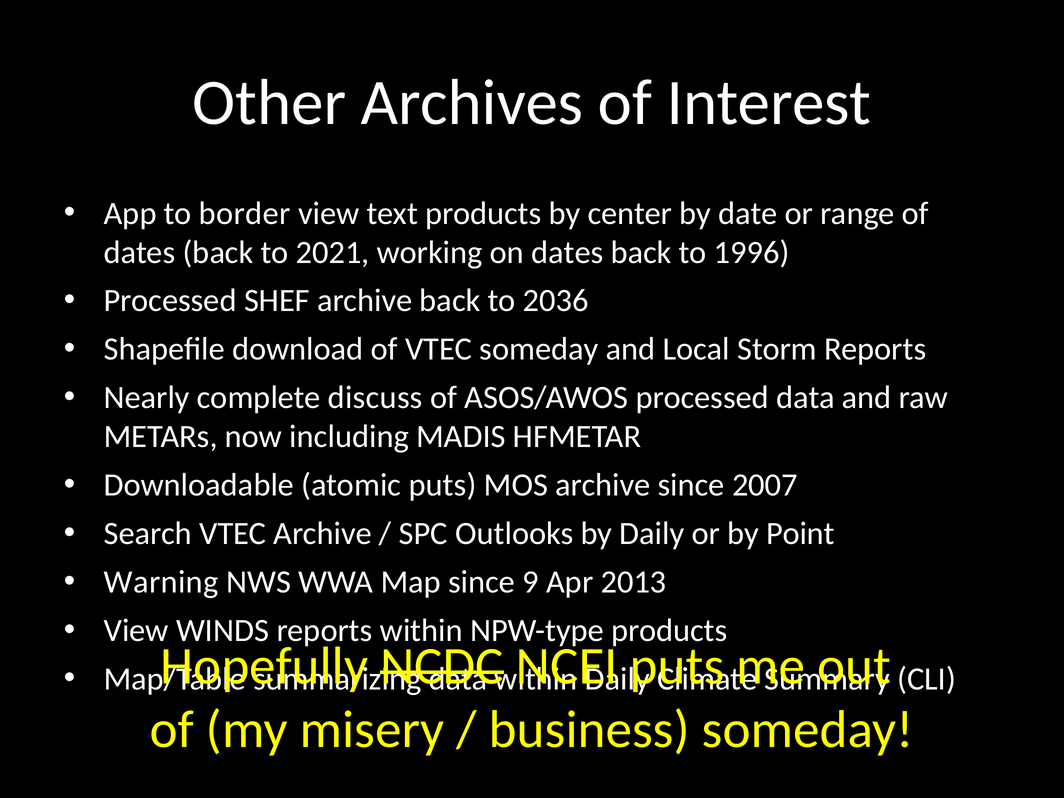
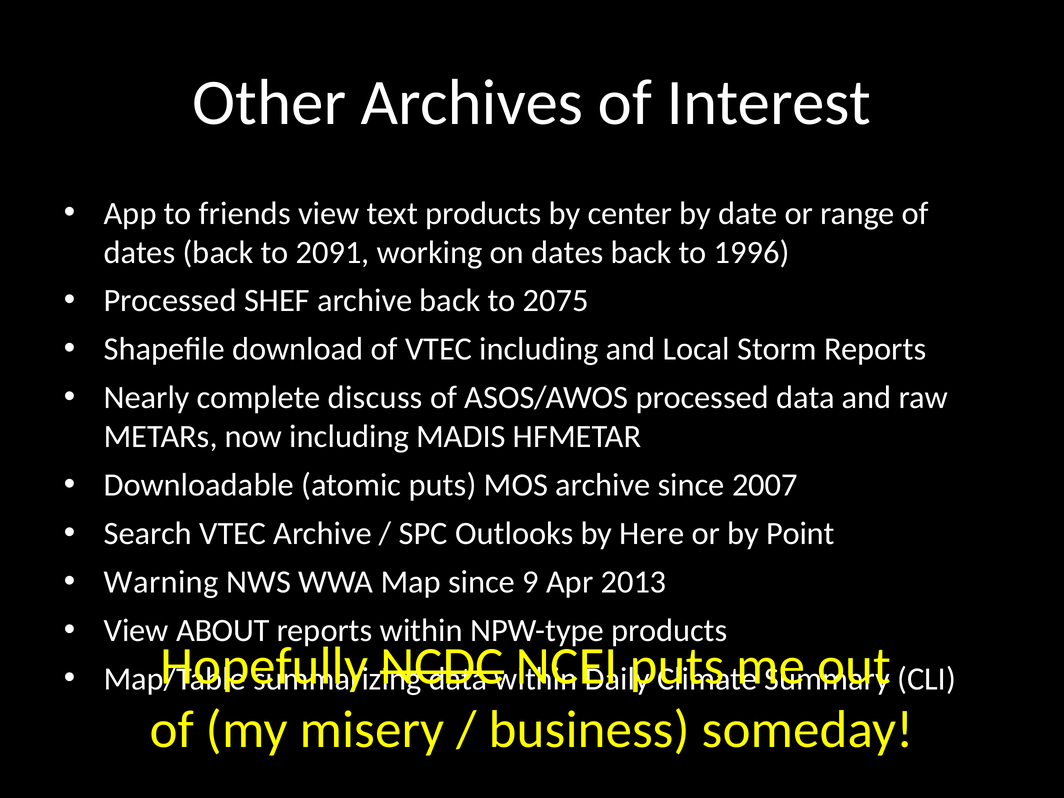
border: border -> friends
2021: 2021 -> 2091
2036: 2036 -> 2075
VTEC someday: someday -> including
by Daily: Daily -> Here
WINDS: WINDS -> ABOUT
